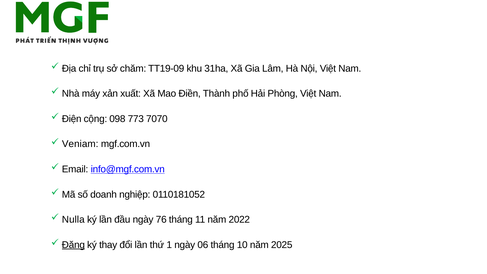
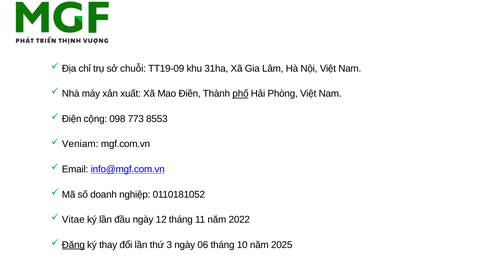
chăm: chăm -> chuỗi
phố underline: none -> present
7070: 7070 -> 8553
Nulla: Nulla -> Vitae
76: 76 -> 12
1: 1 -> 3
